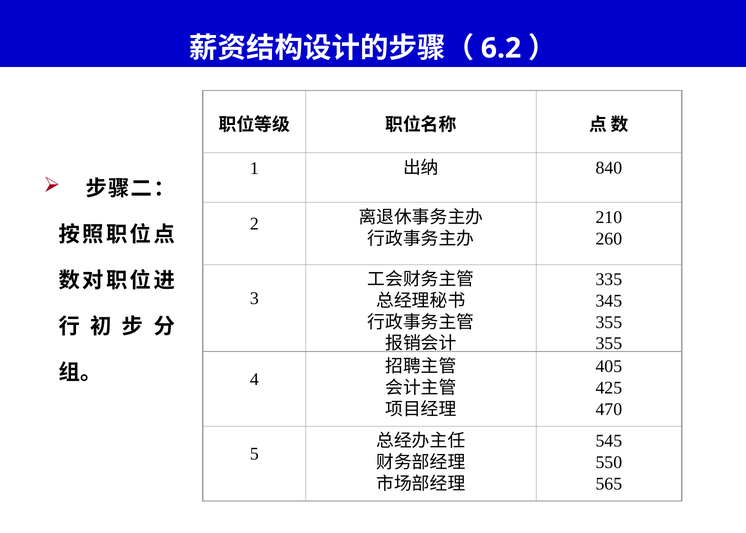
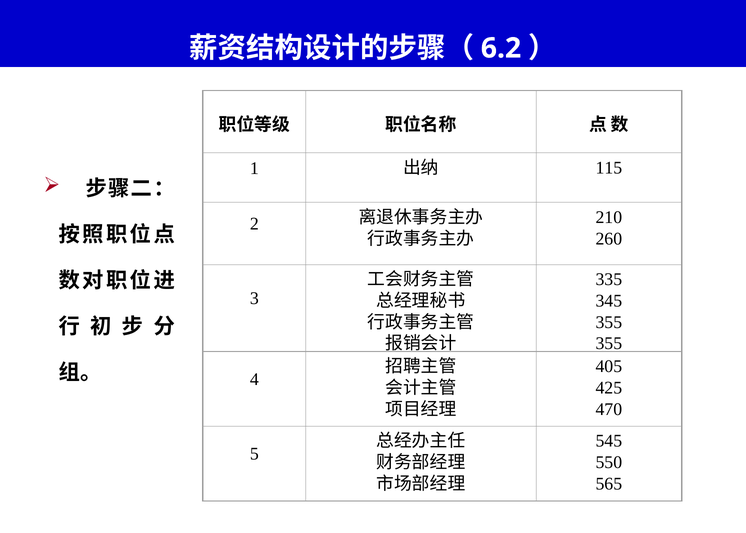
840: 840 -> 115
